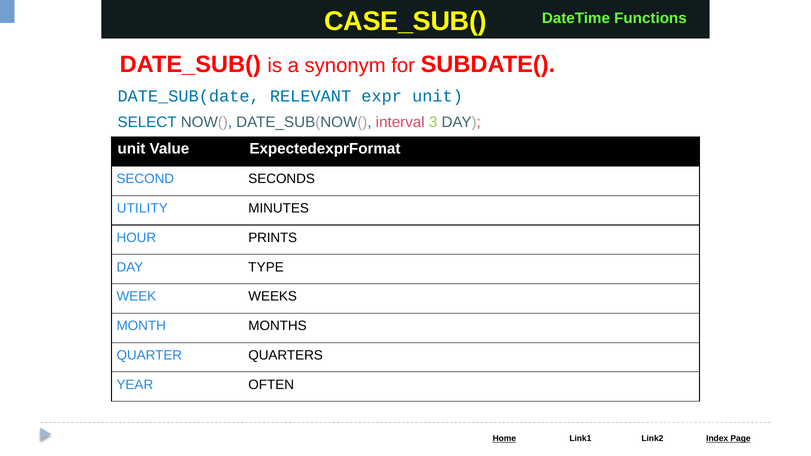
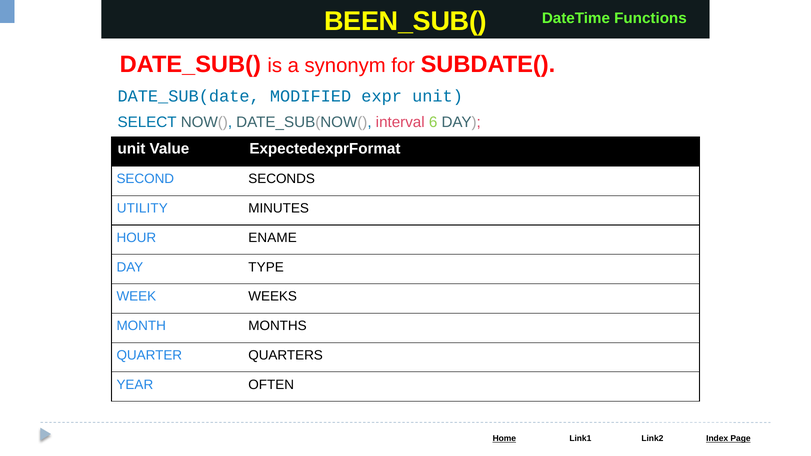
CASE_SUB(: CASE_SUB( -> BEEN_SUB(
RELEVANT: RELEVANT -> MODIFIED
3: 3 -> 6
PRINTS: PRINTS -> ENAME
